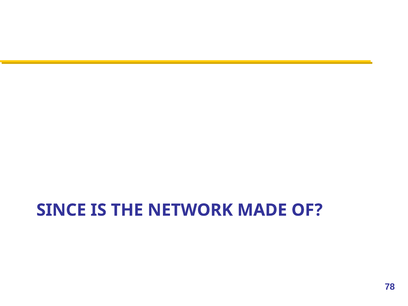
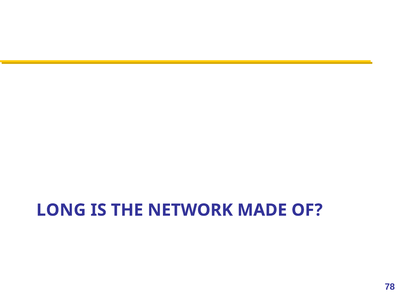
SINCE: SINCE -> LONG
